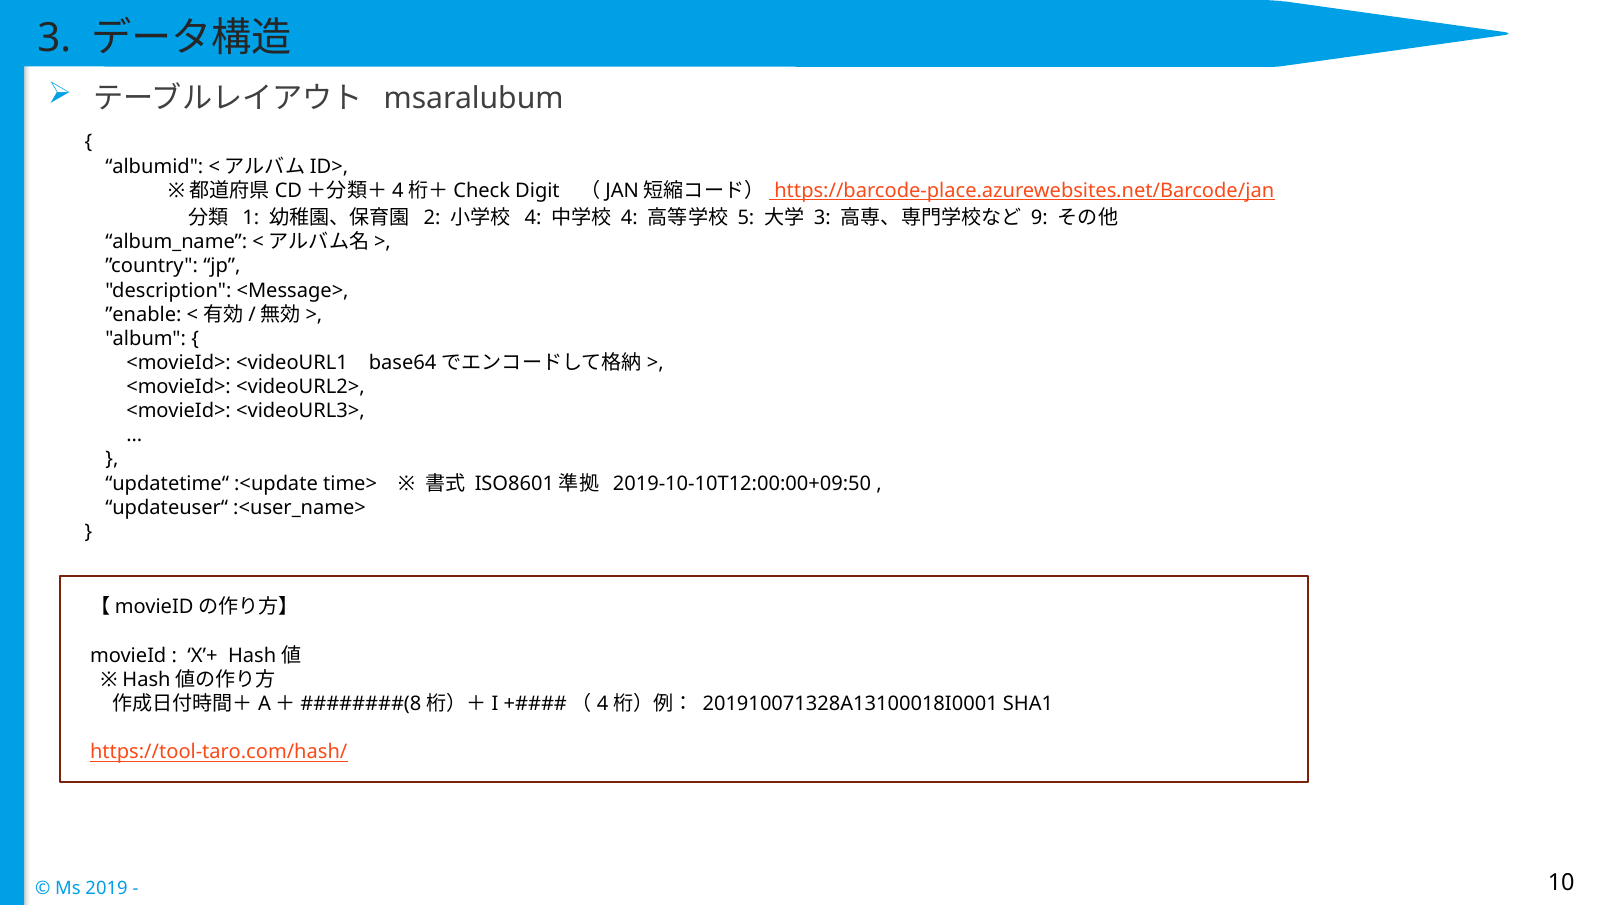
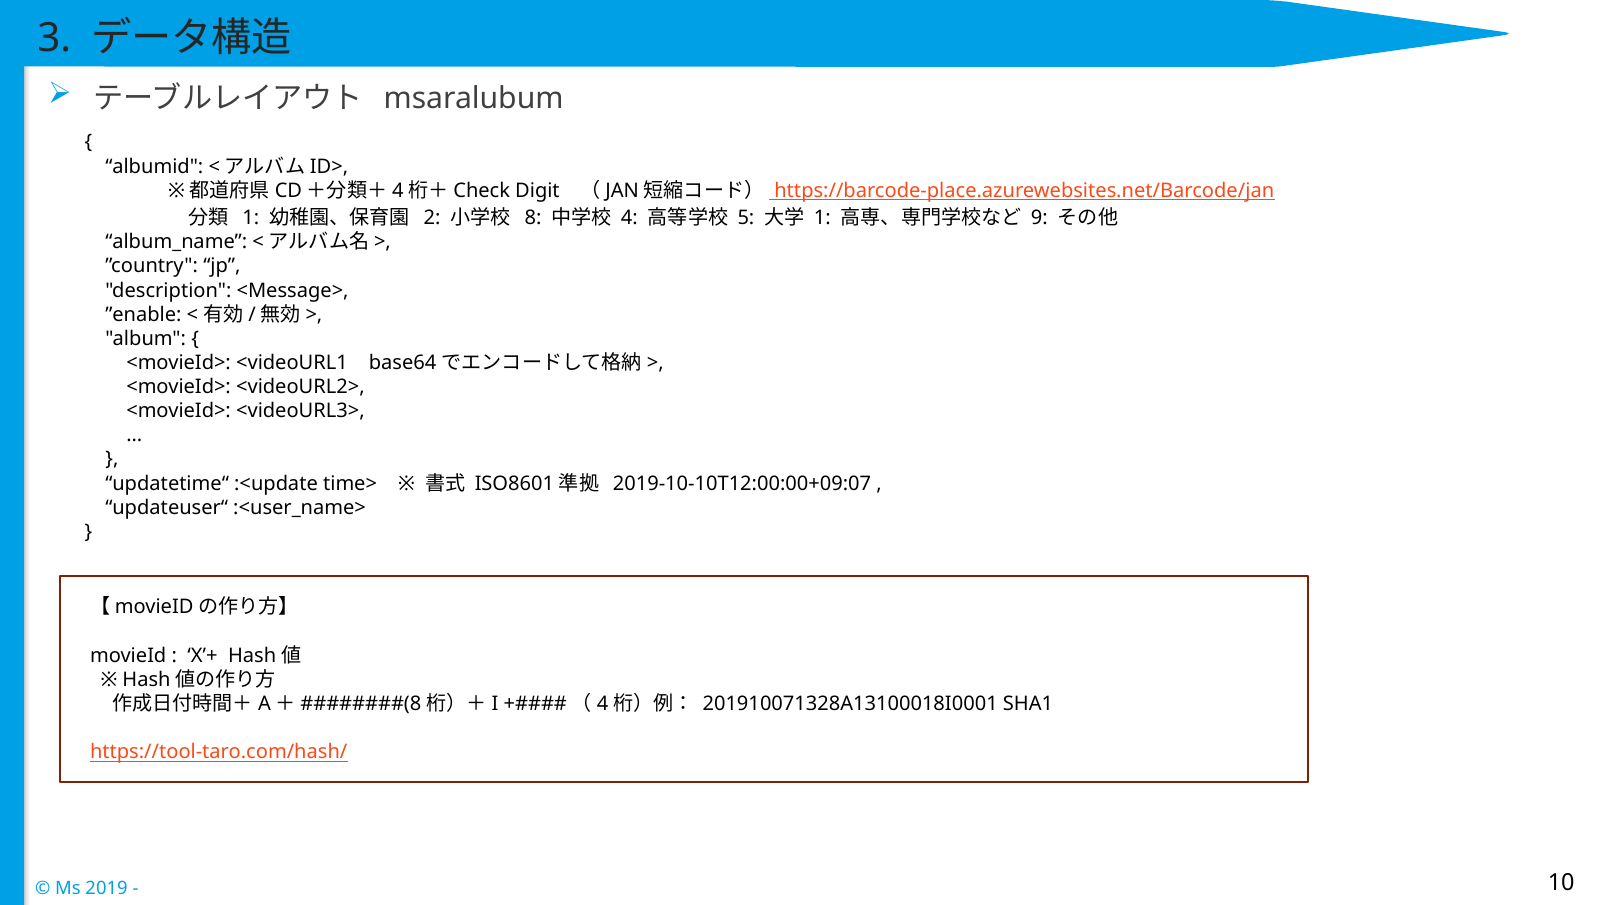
4 at (533, 218): 4 -> 8
3 at (822, 218): 3 -> 1
2019-10-10T12:00:00+09:50: 2019-10-10T12:00:00+09:50 -> 2019-10-10T12:00:00+09:07
